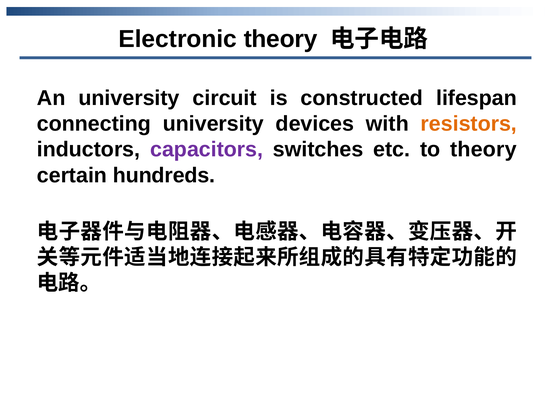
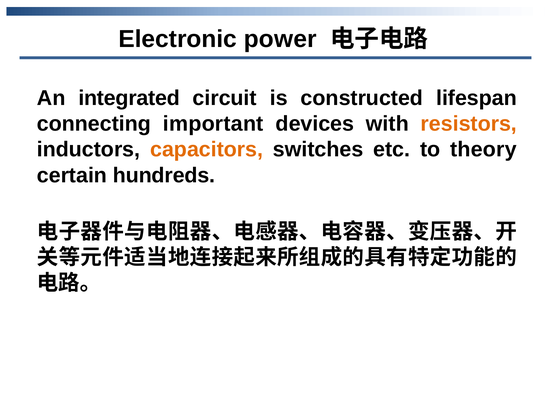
Electronic theory: theory -> power
An university: university -> integrated
connecting university: university -> important
capacitors colour: purple -> orange
